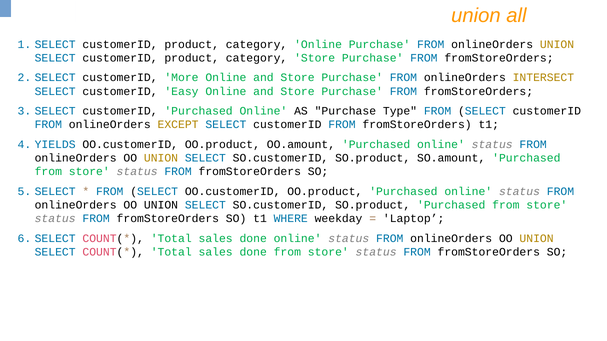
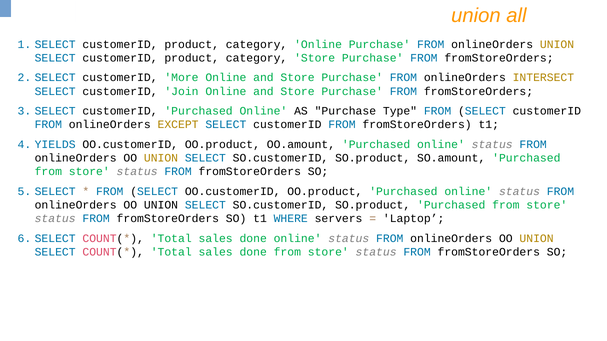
Easy: Easy -> Join
weekday: weekday -> servers
